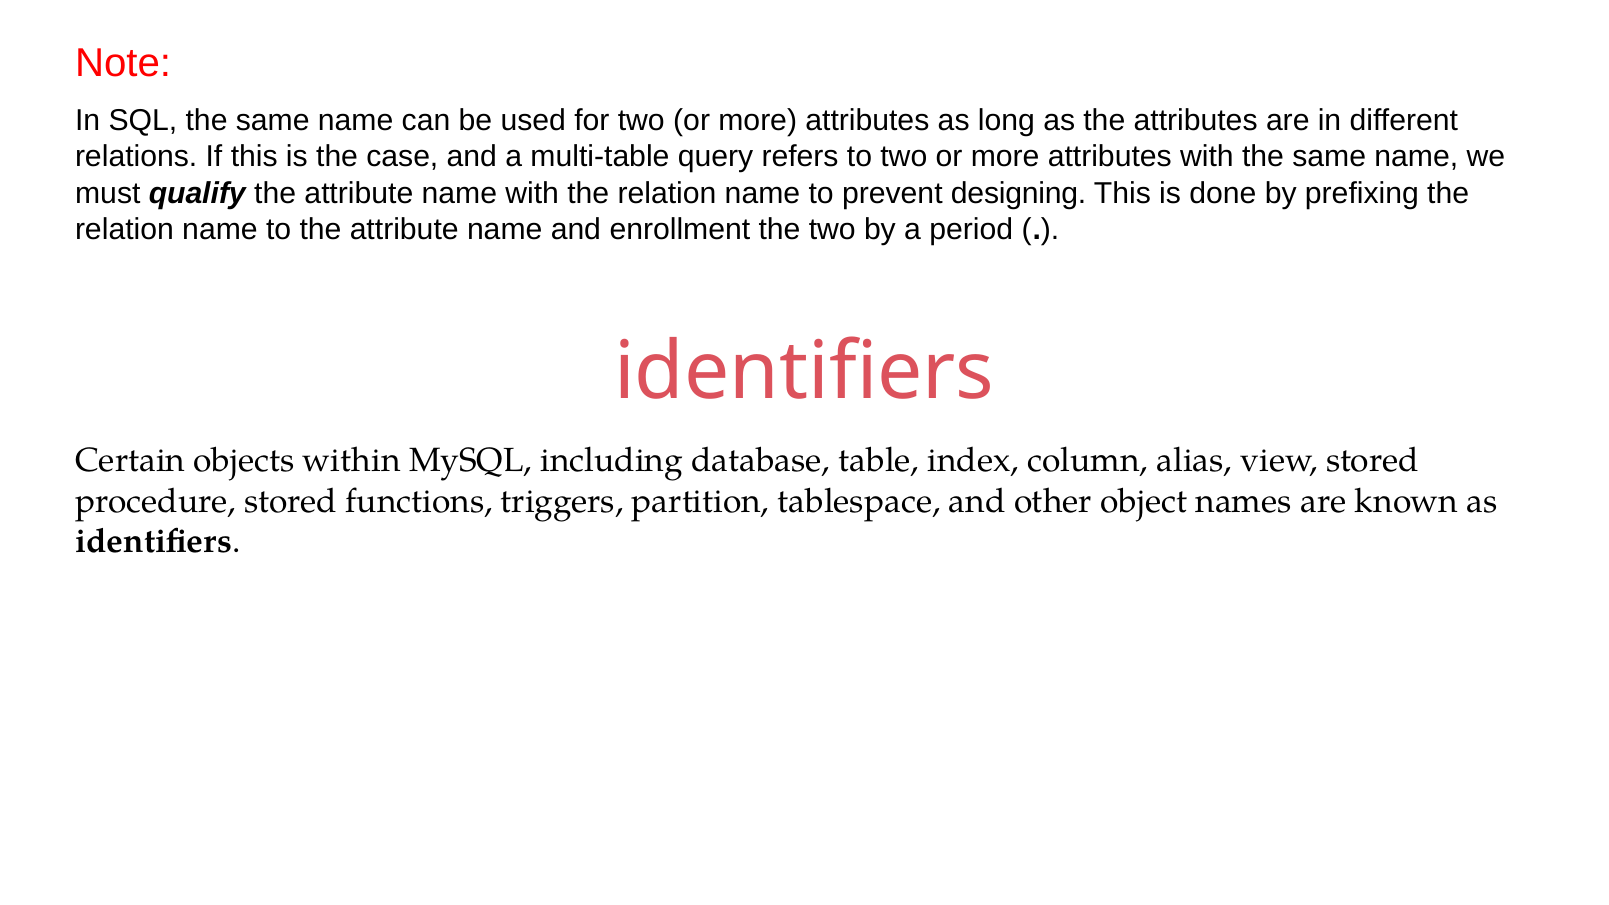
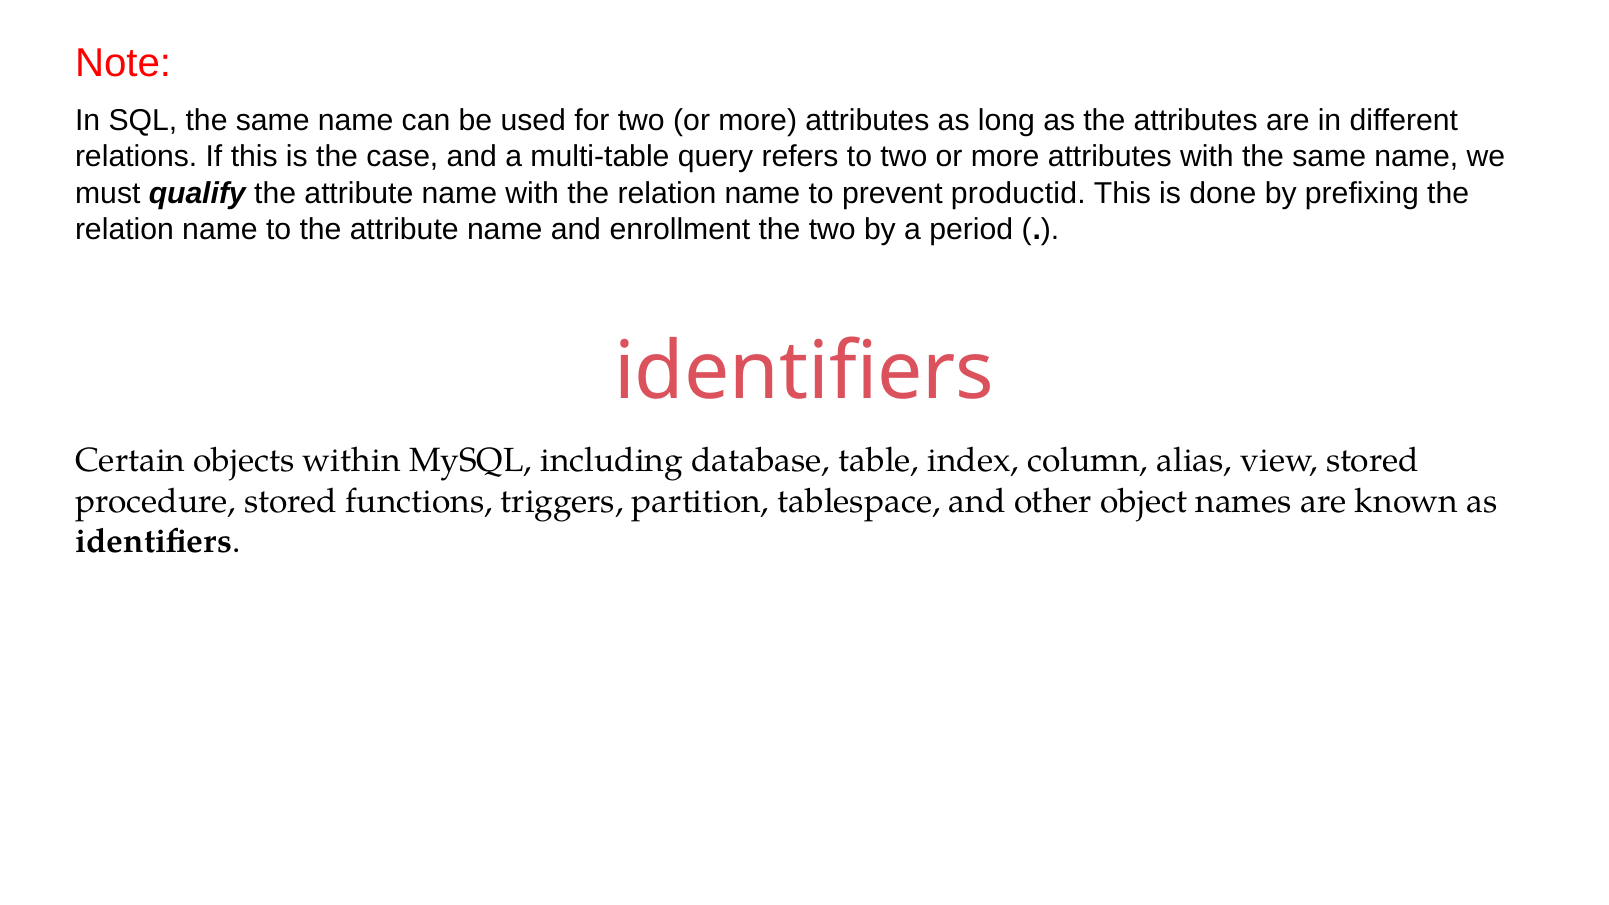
designing: designing -> productid
